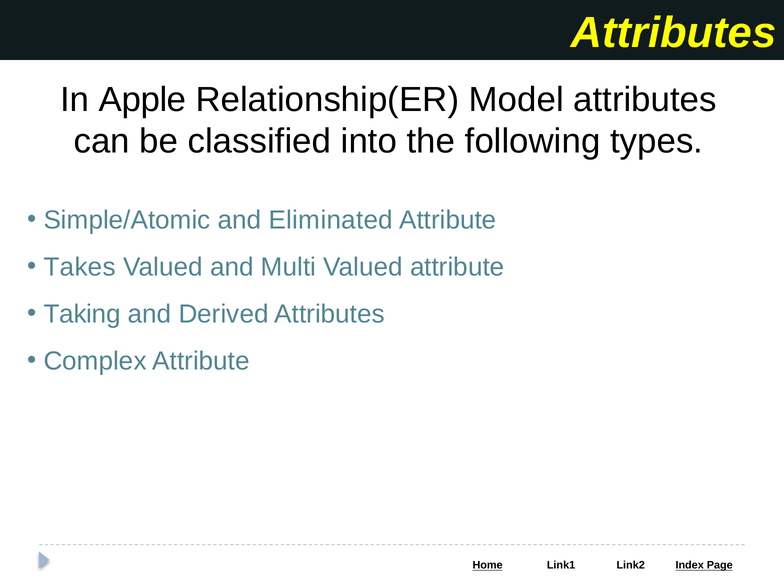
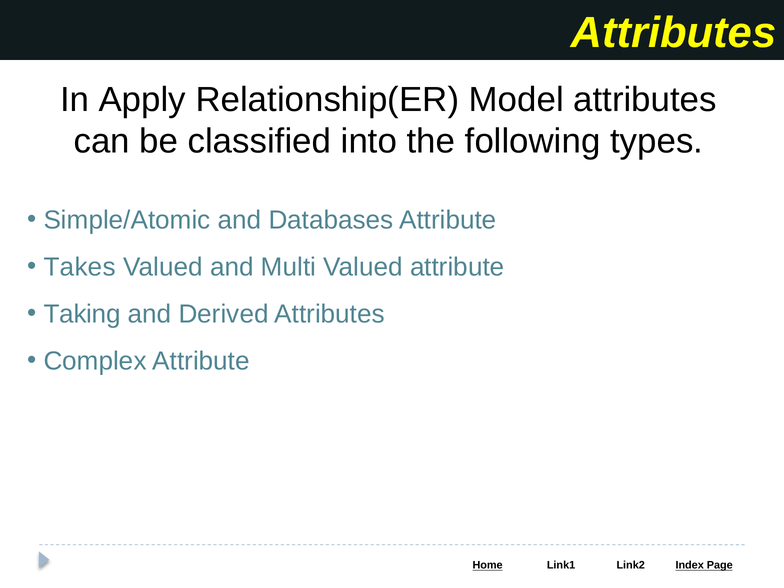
Apple: Apple -> Apply
Eliminated: Eliminated -> Databases
